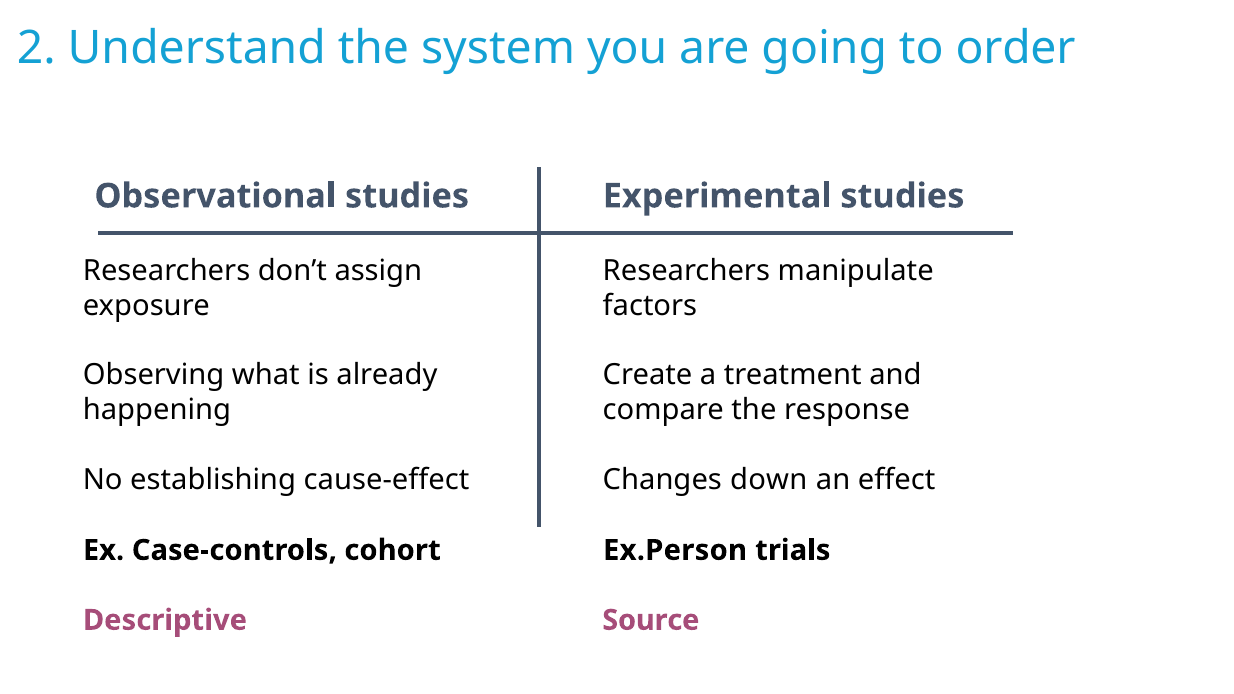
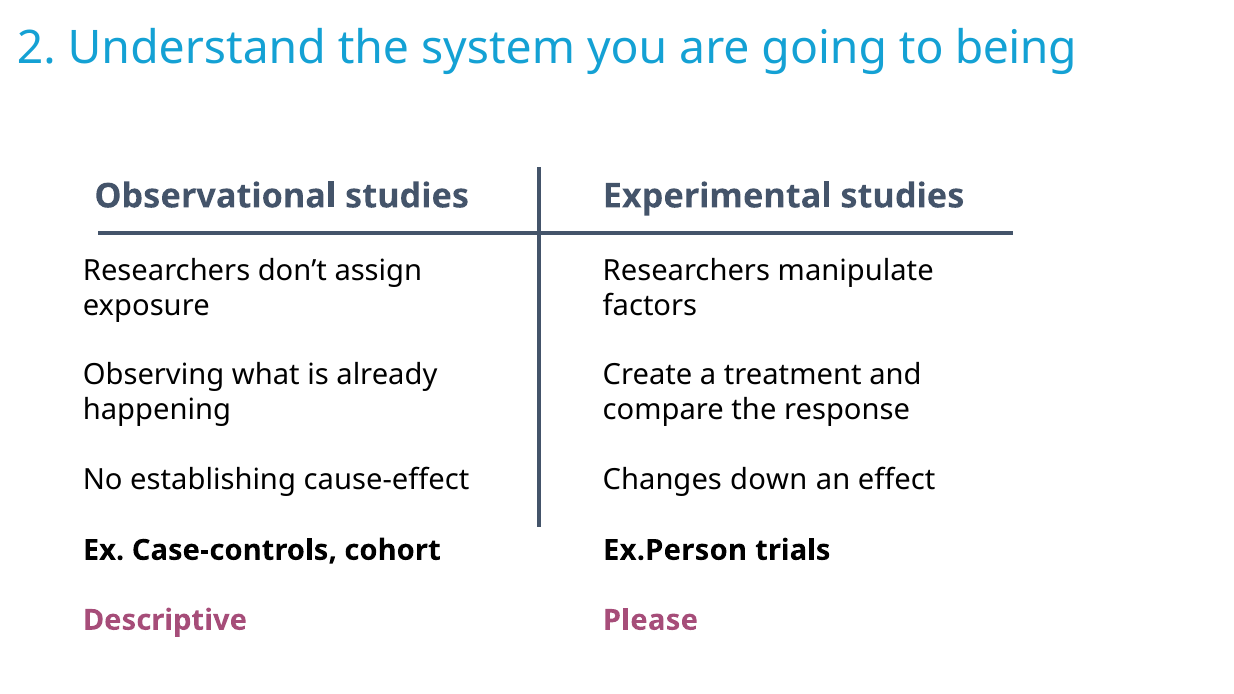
order: order -> being
Source: Source -> Please
